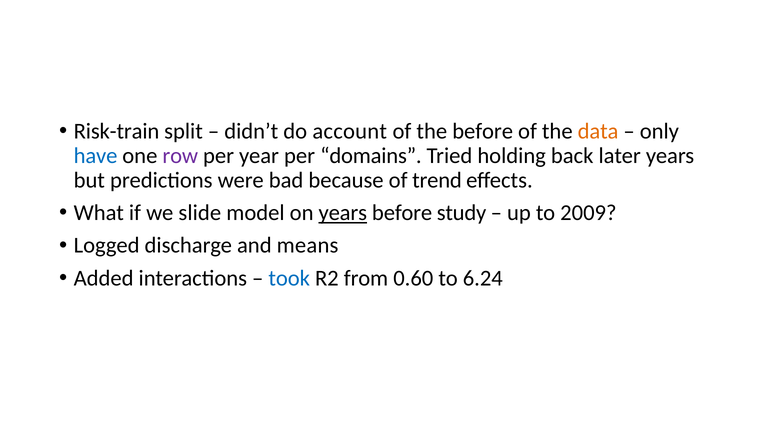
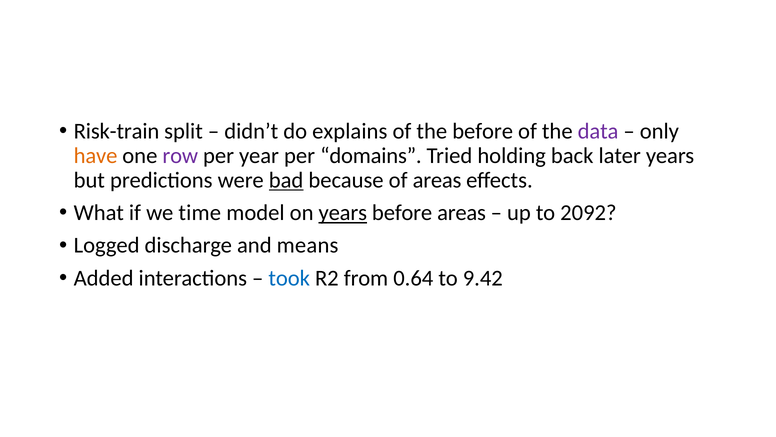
account: account -> explains
data colour: orange -> purple
have colour: blue -> orange
bad underline: none -> present
of trend: trend -> areas
slide: slide -> time
before study: study -> areas
2009: 2009 -> 2092
0.60: 0.60 -> 0.64
6.24: 6.24 -> 9.42
